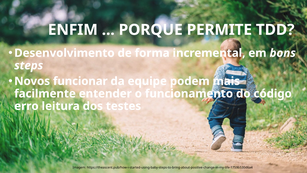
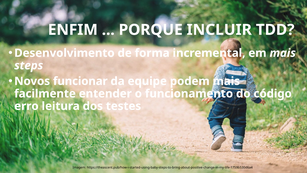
PERMITE: PERMITE -> INCLUIR
em bons: bons -> mais
